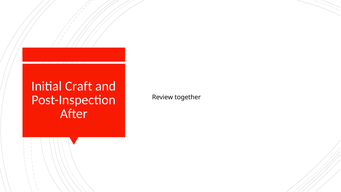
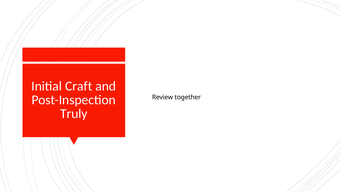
After: After -> Truly
